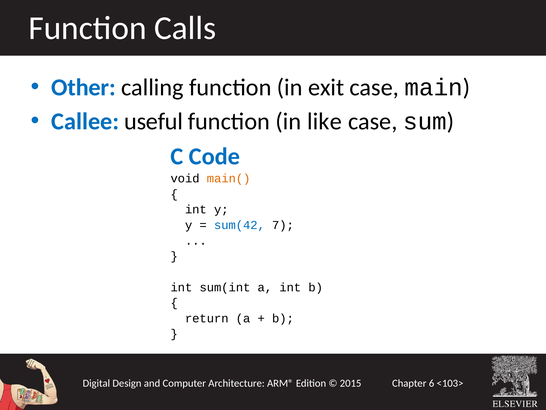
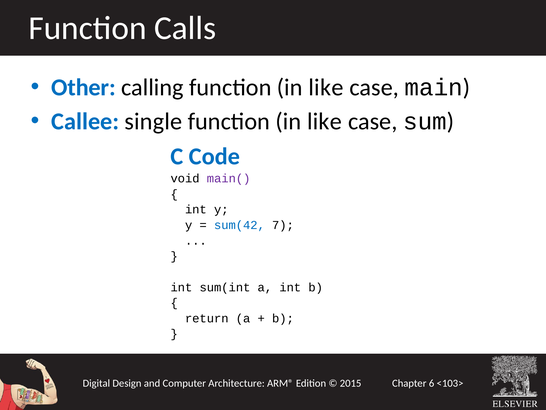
calling function in exit: exit -> like
useful: useful -> single
main( colour: orange -> purple
